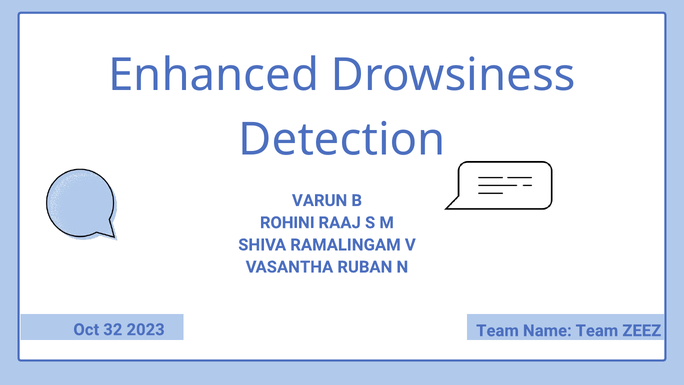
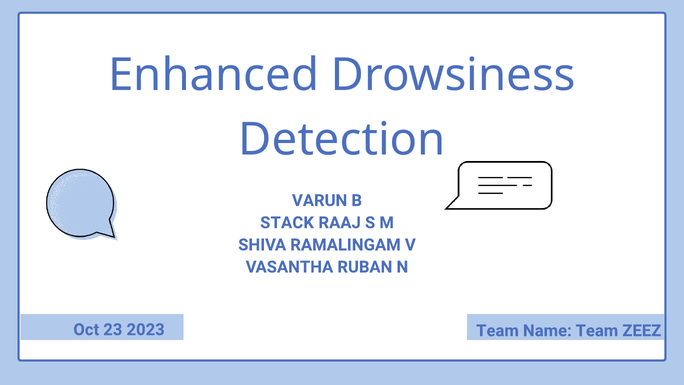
ROHINI: ROHINI -> STACK
32: 32 -> 23
